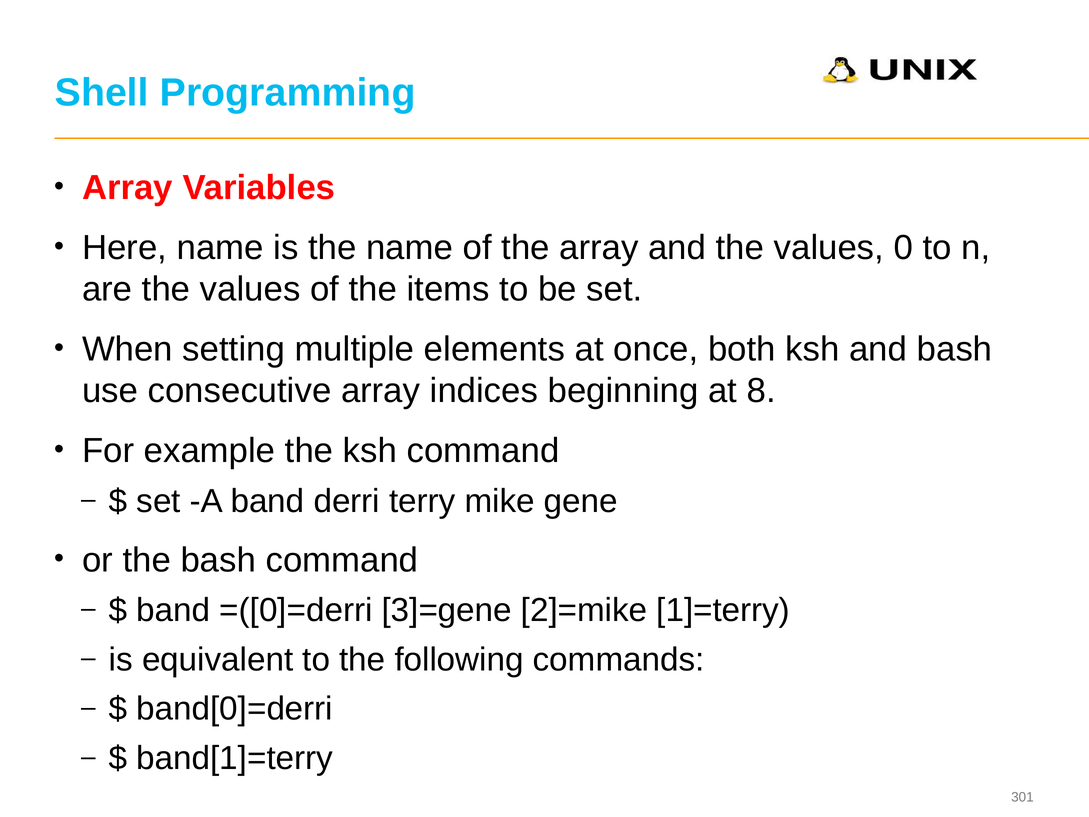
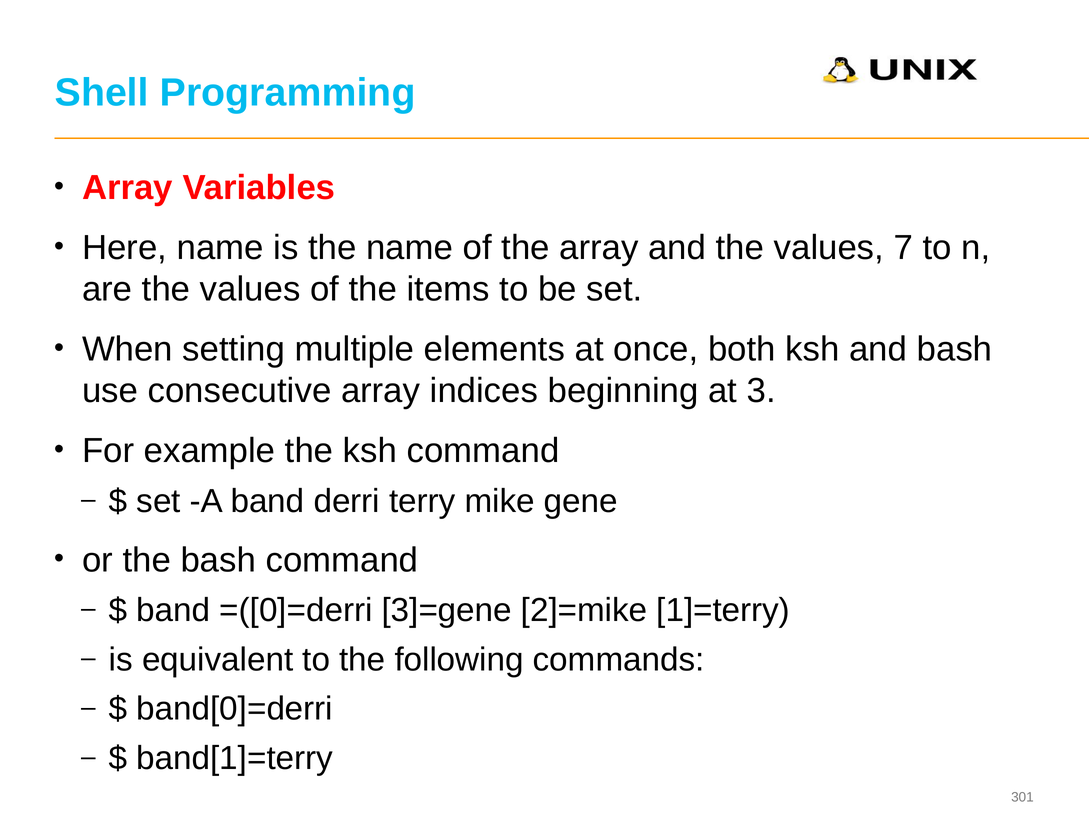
0: 0 -> 7
8: 8 -> 3
